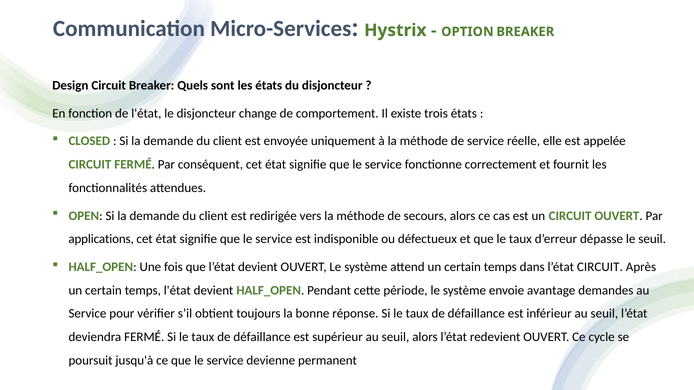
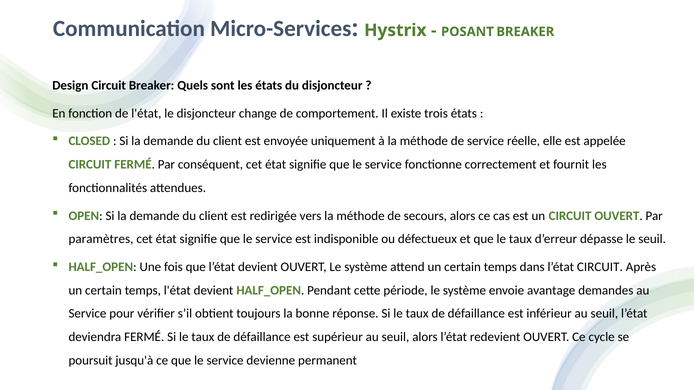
OPTION: OPTION -> POSANT
applications: applications -> paramètres
